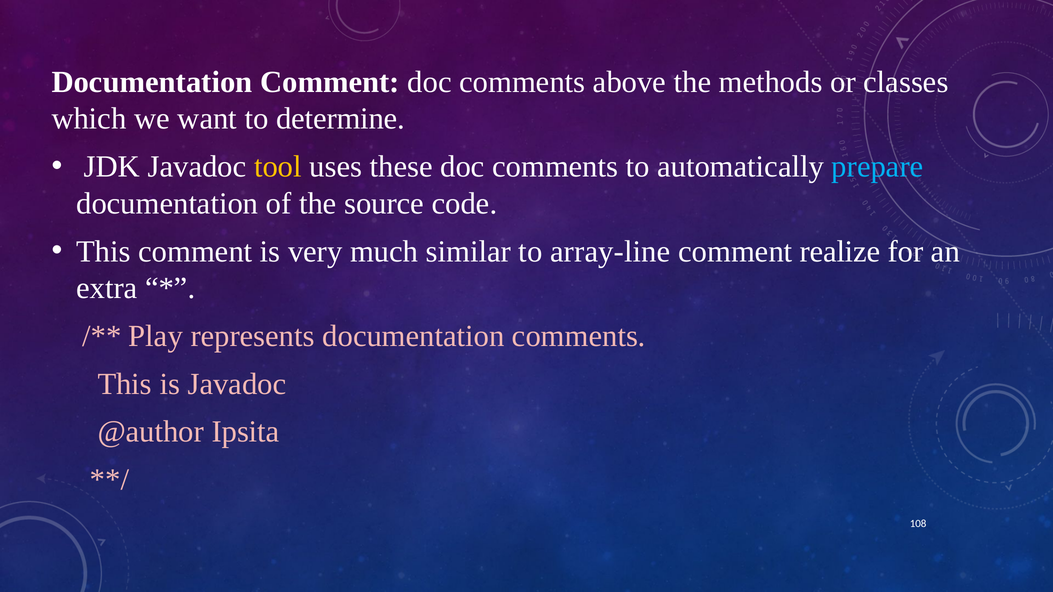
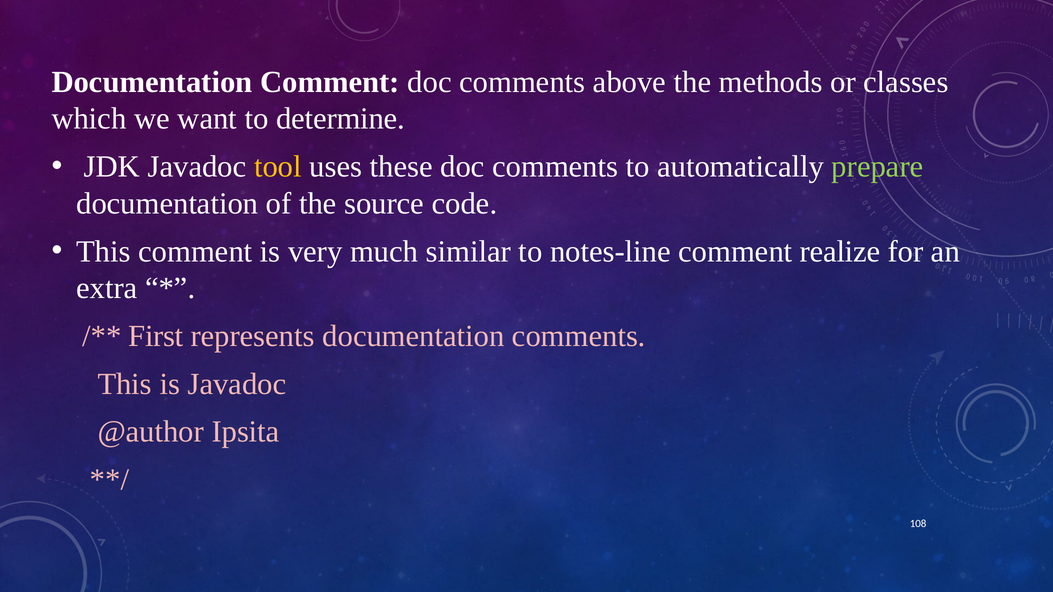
prepare colour: light blue -> light green
array-line: array-line -> notes-line
Play: Play -> First
